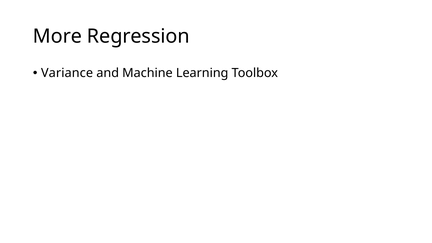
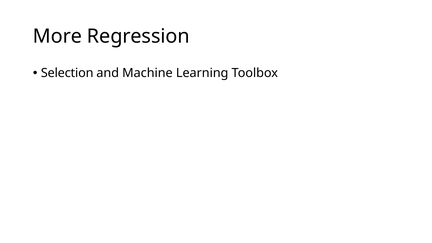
Variance: Variance -> Selection
